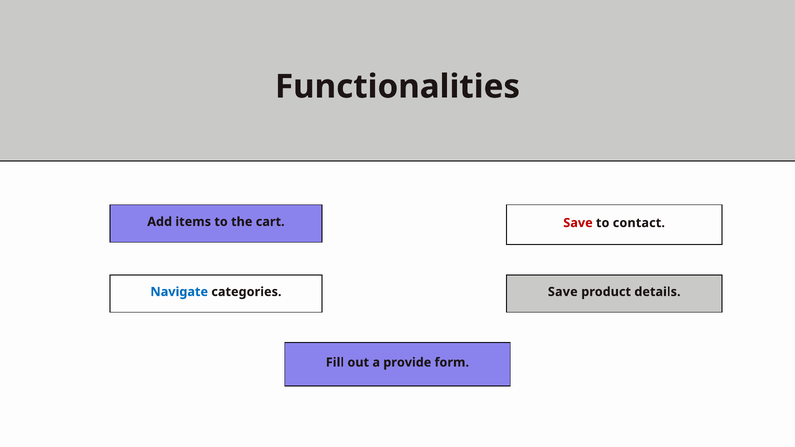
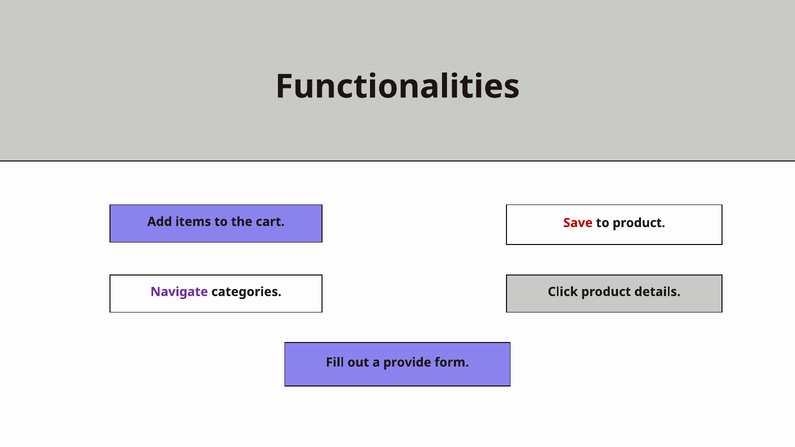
to contact: contact -> product
Navigate colour: blue -> purple
categories Save: Save -> Click
